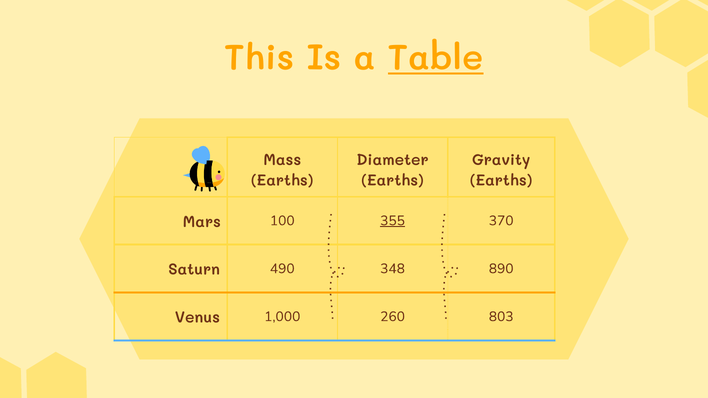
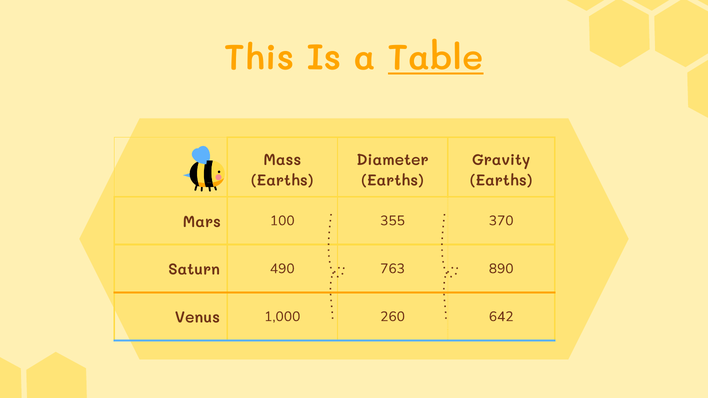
355 underline: present -> none
348: 348 -> 763
803: 803 -> 642
